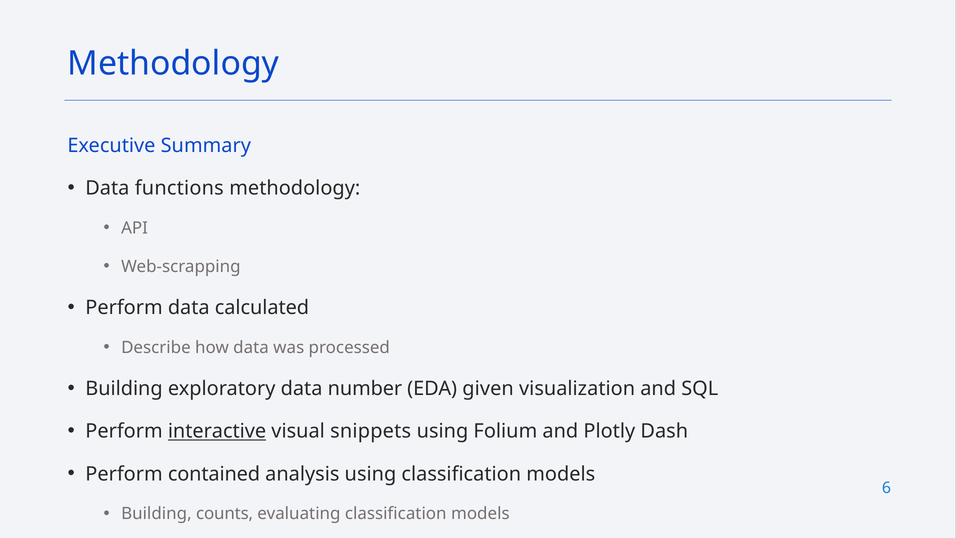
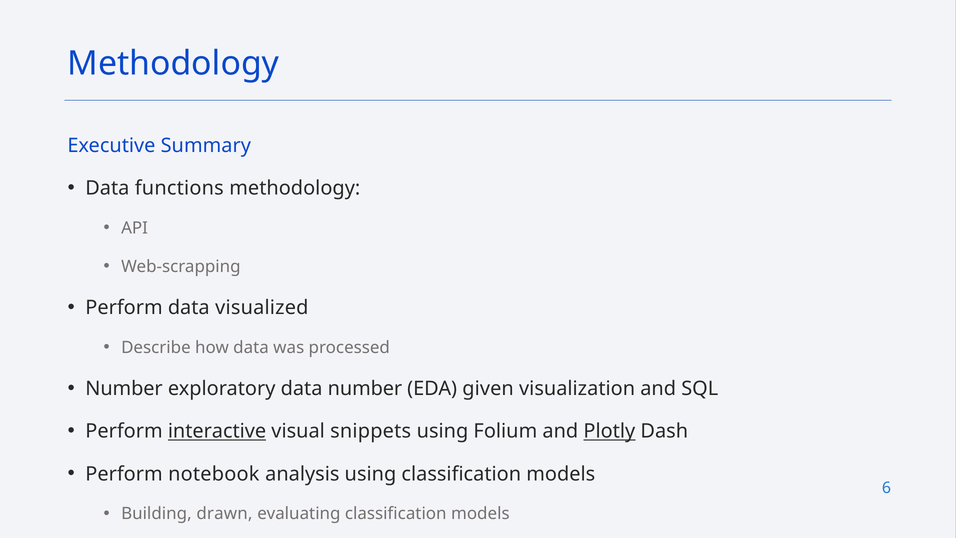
calculated: calculated -> visualized
Building at (124, 388): Building -> Number
Plotly underline: none -> present
contained: contained -> notebook
counts: counts -> drawn
